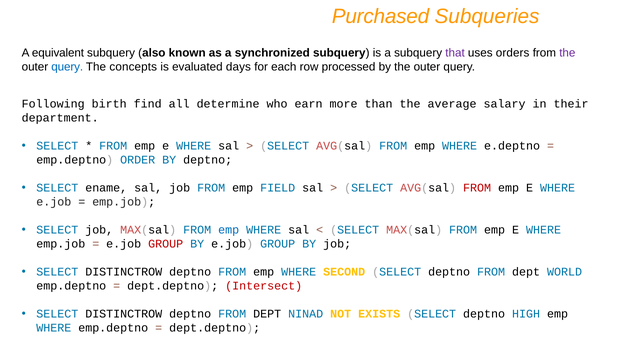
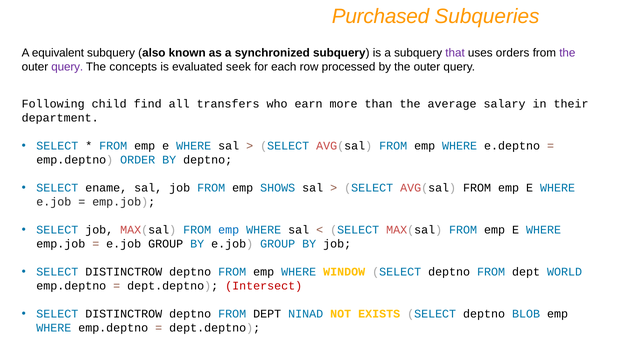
query at (67, 67) colour: blue -> purple
days: days -> seek
birth: birth -> child
determine: determine -> transfers
FIELD: FIELD -> SHOWS
FROM at (477, 188) colour: red -> black
GROUP at (166, 244) colour: red -> black
SECOND: SECOND -> WINDOW
HIGH: HIGH -> BLOB
